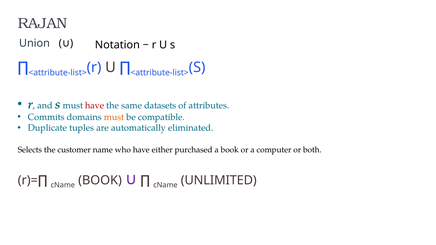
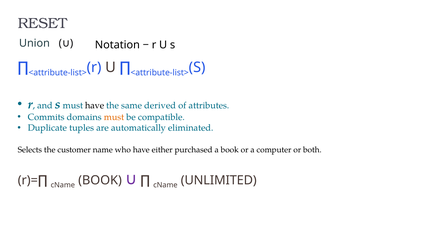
RAJAN: RAJAN -> RESET
have at (95, 105) colour: red -> black
datasets: datasets -> derived
